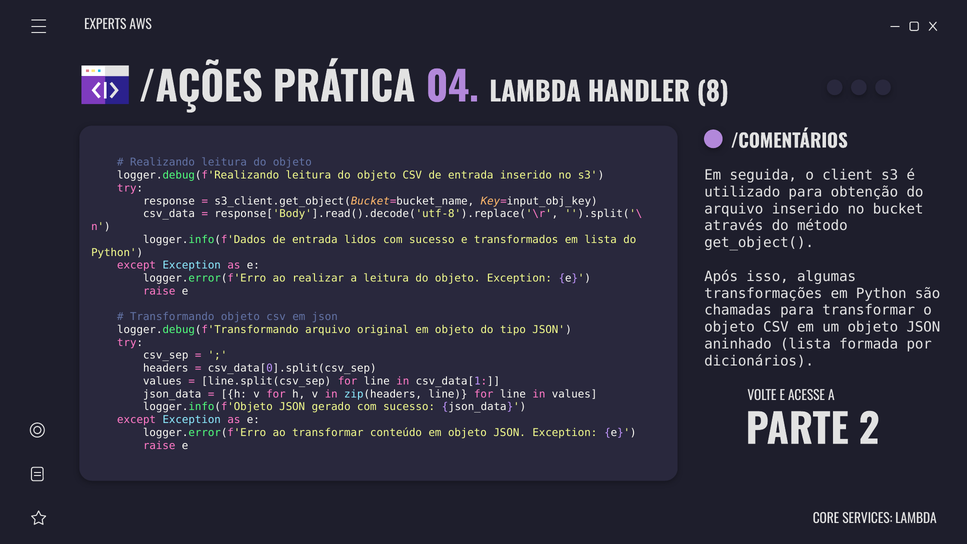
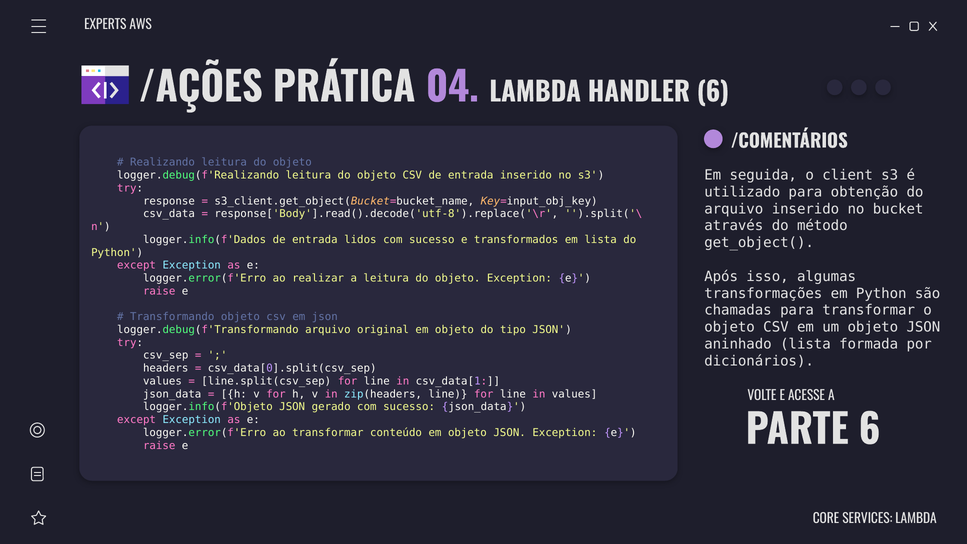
HANDLER 8: 8 -> 6
PARTE 2: 2 -> 6
